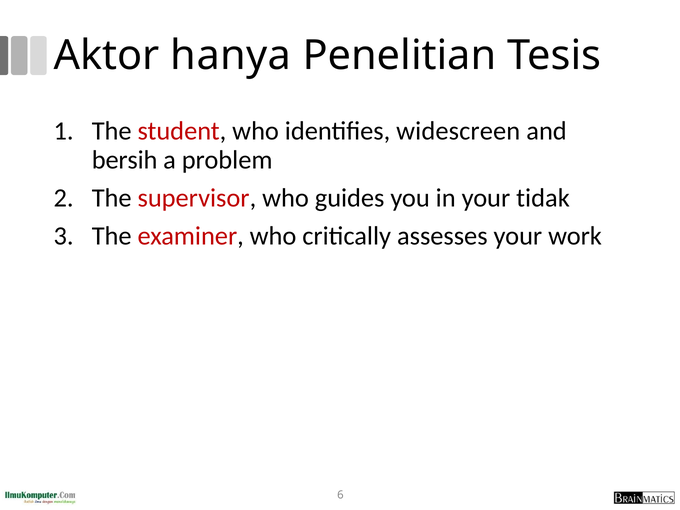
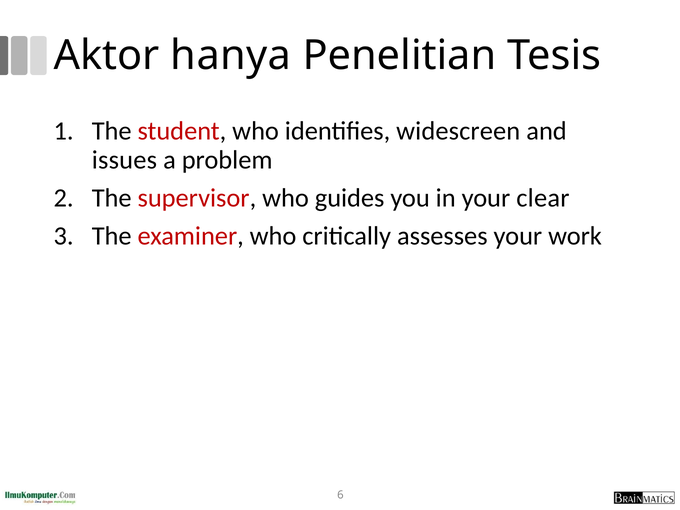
bersih: bersih -> issues
tidak: tidak -> clear
